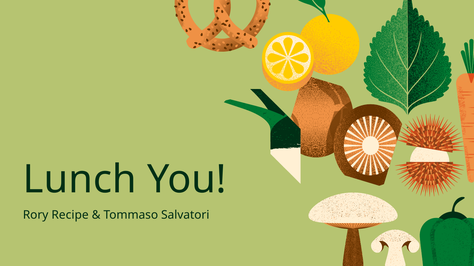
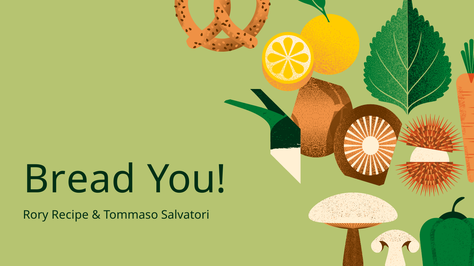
Lunch: Lunch -> Bread
